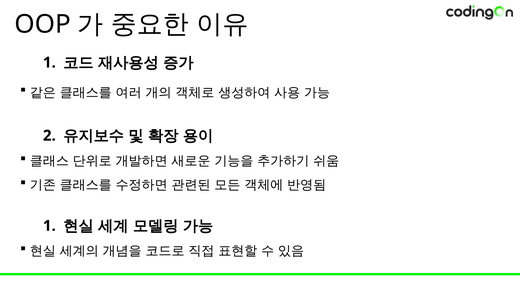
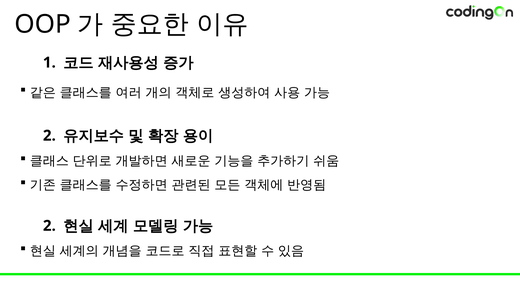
1 at (49, 226): 1 -> 2
